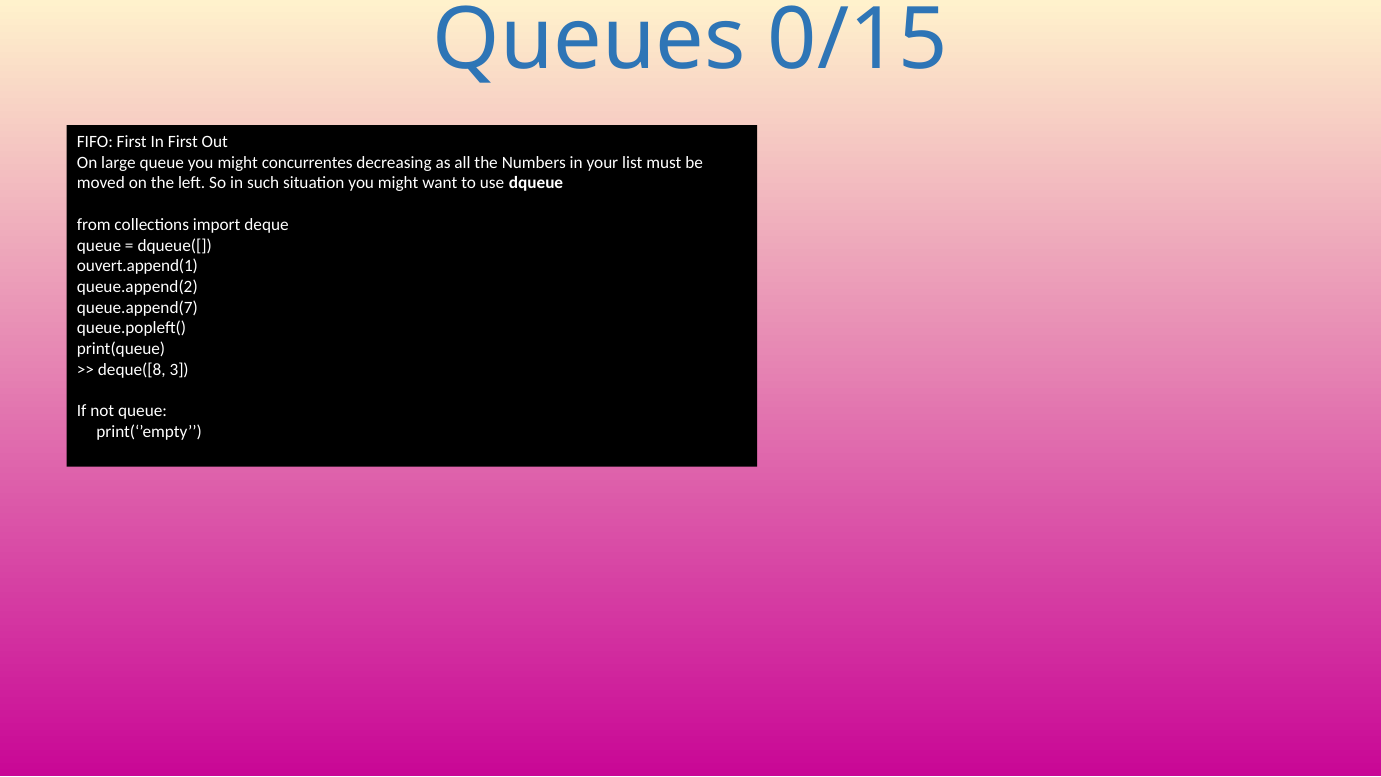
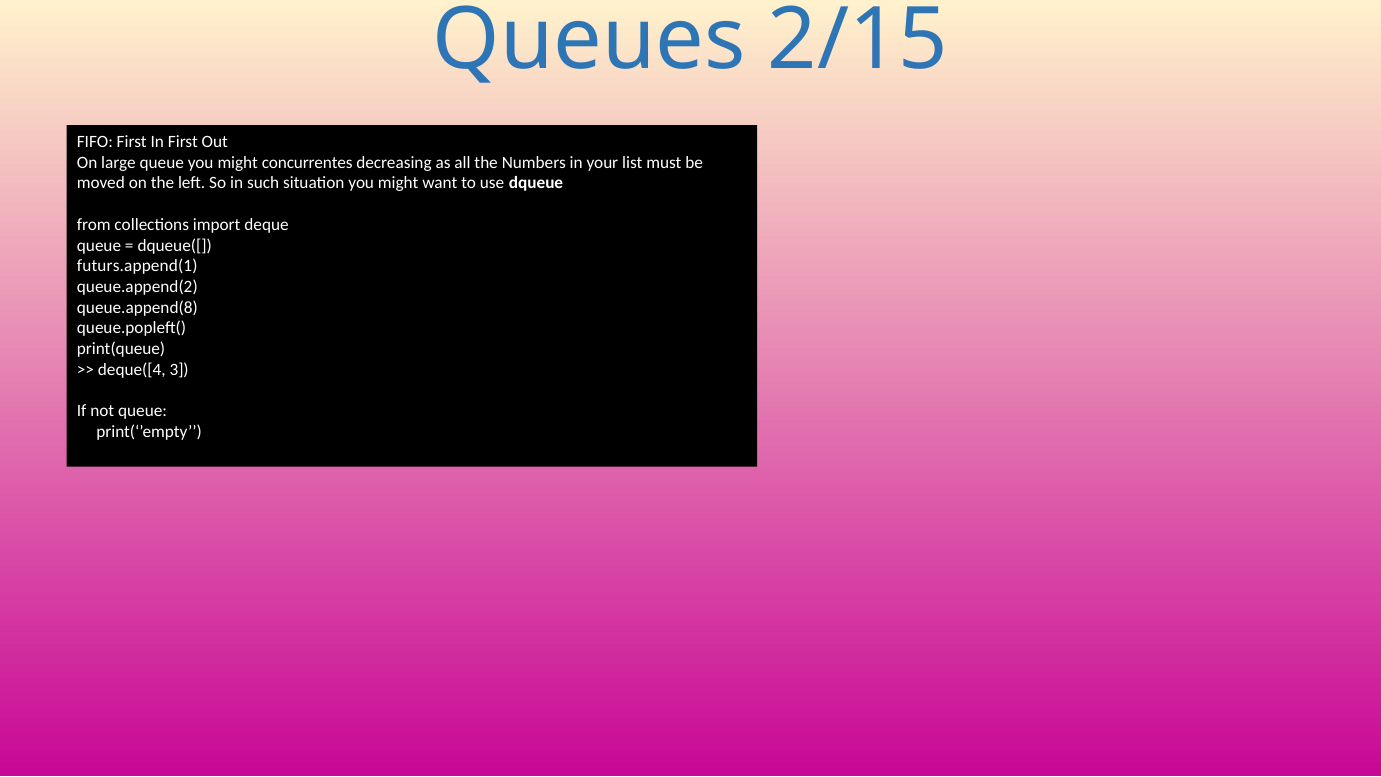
0/15: 0/15 -> 2/15
ouvert.append(1: ouvert.append(1 -> futurs.append(1
queue.append(7: queue.append(7 -> queue.append(8
deque([8: deque([8 -> deque([4
